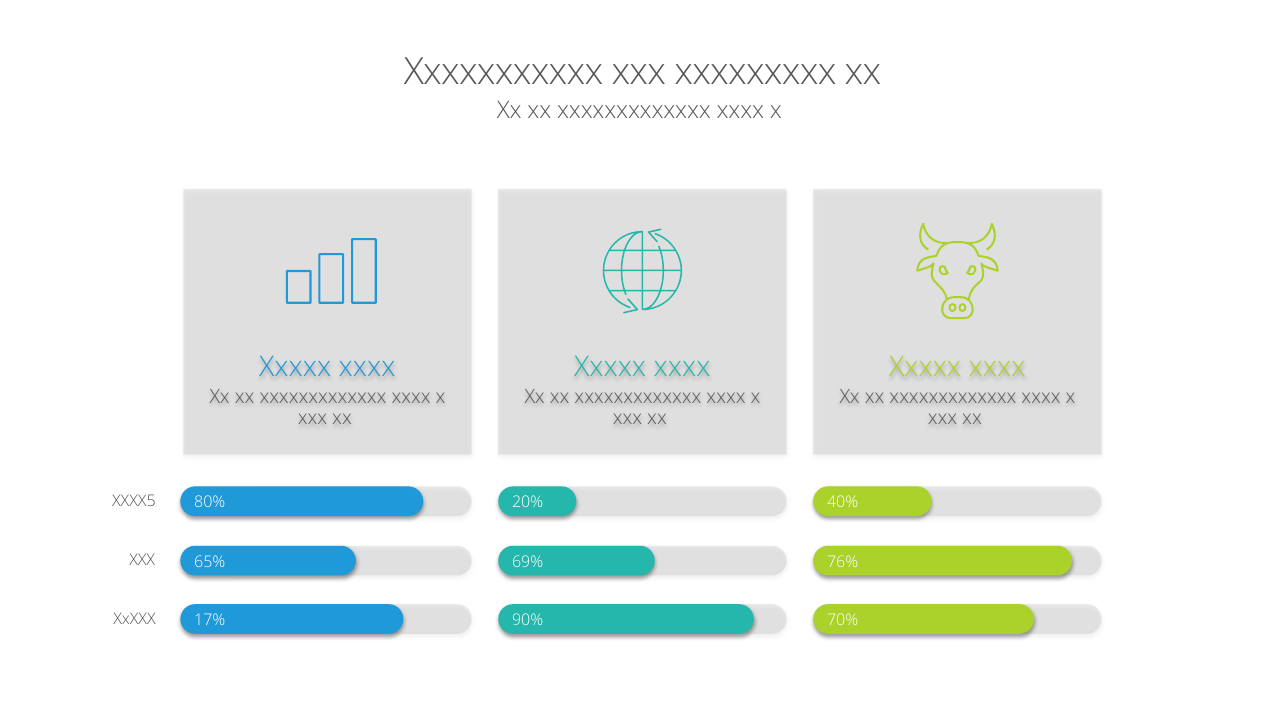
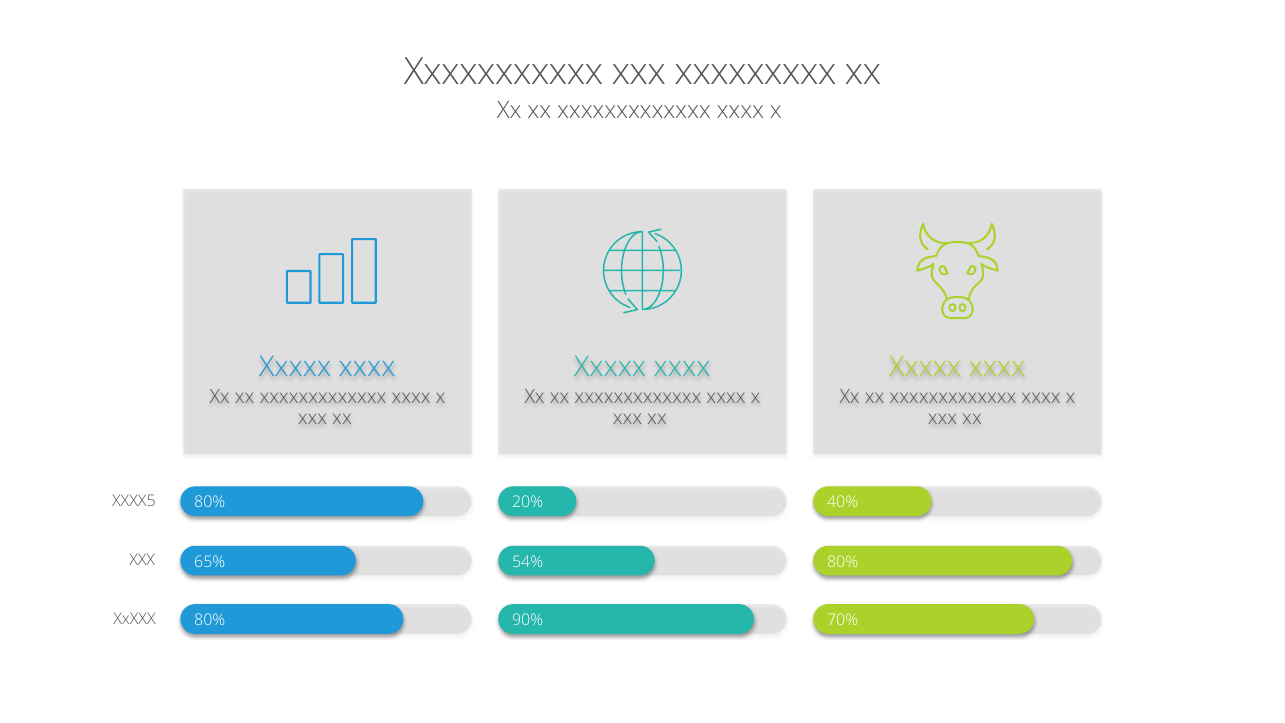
69%: 69% -> 54%
76% at (843, 562): 76% -> 80%
17% at (210, 620): 17% -> 80%
